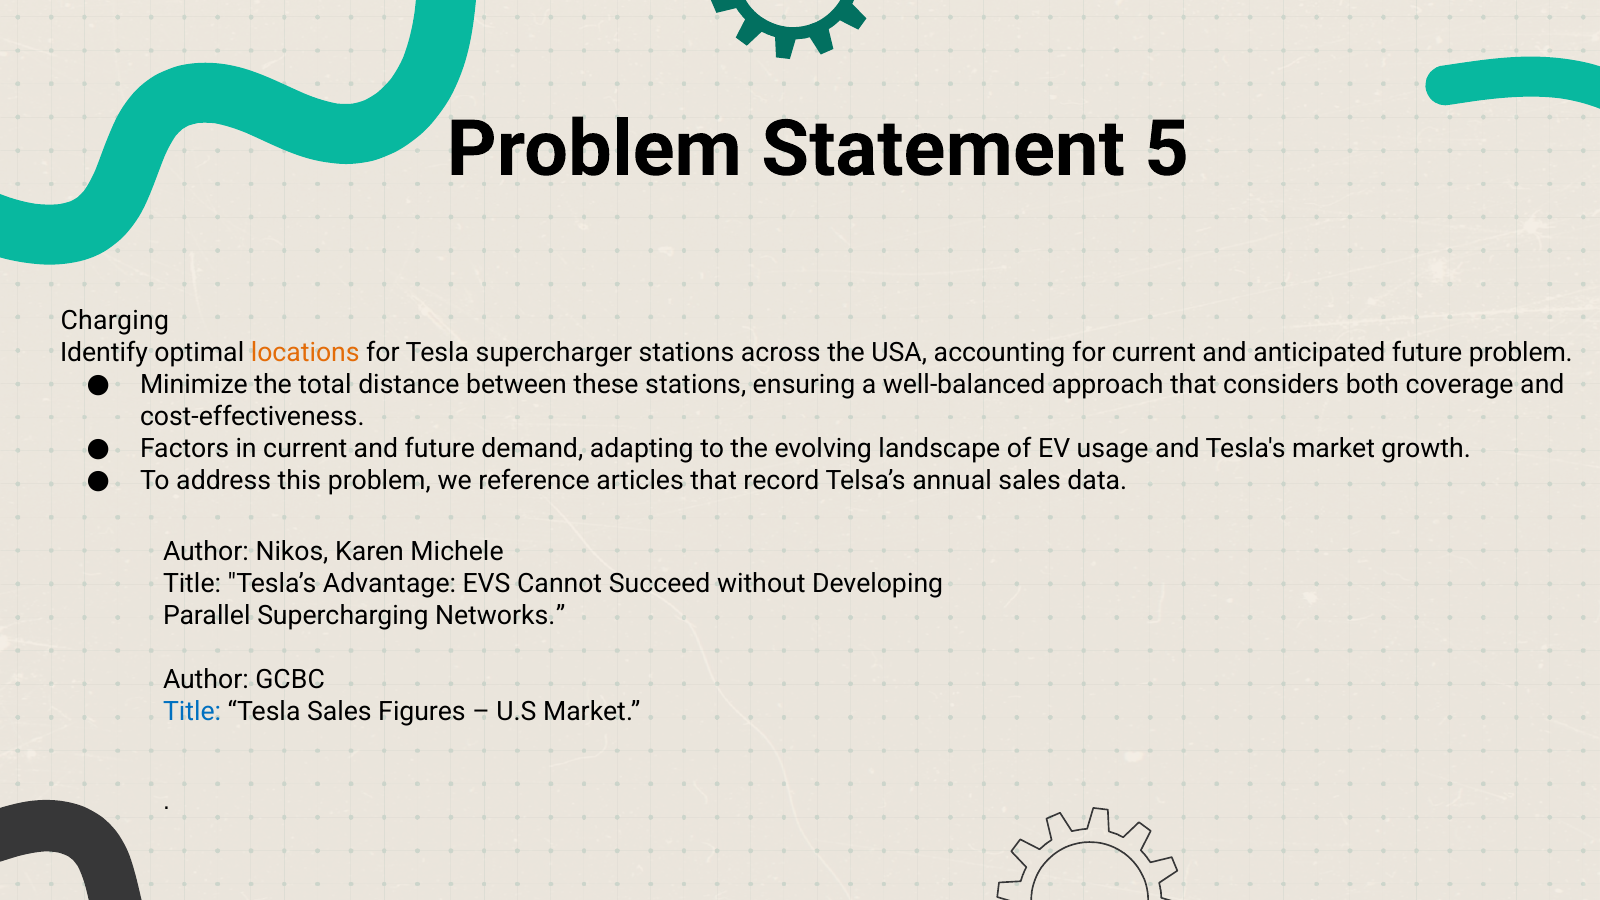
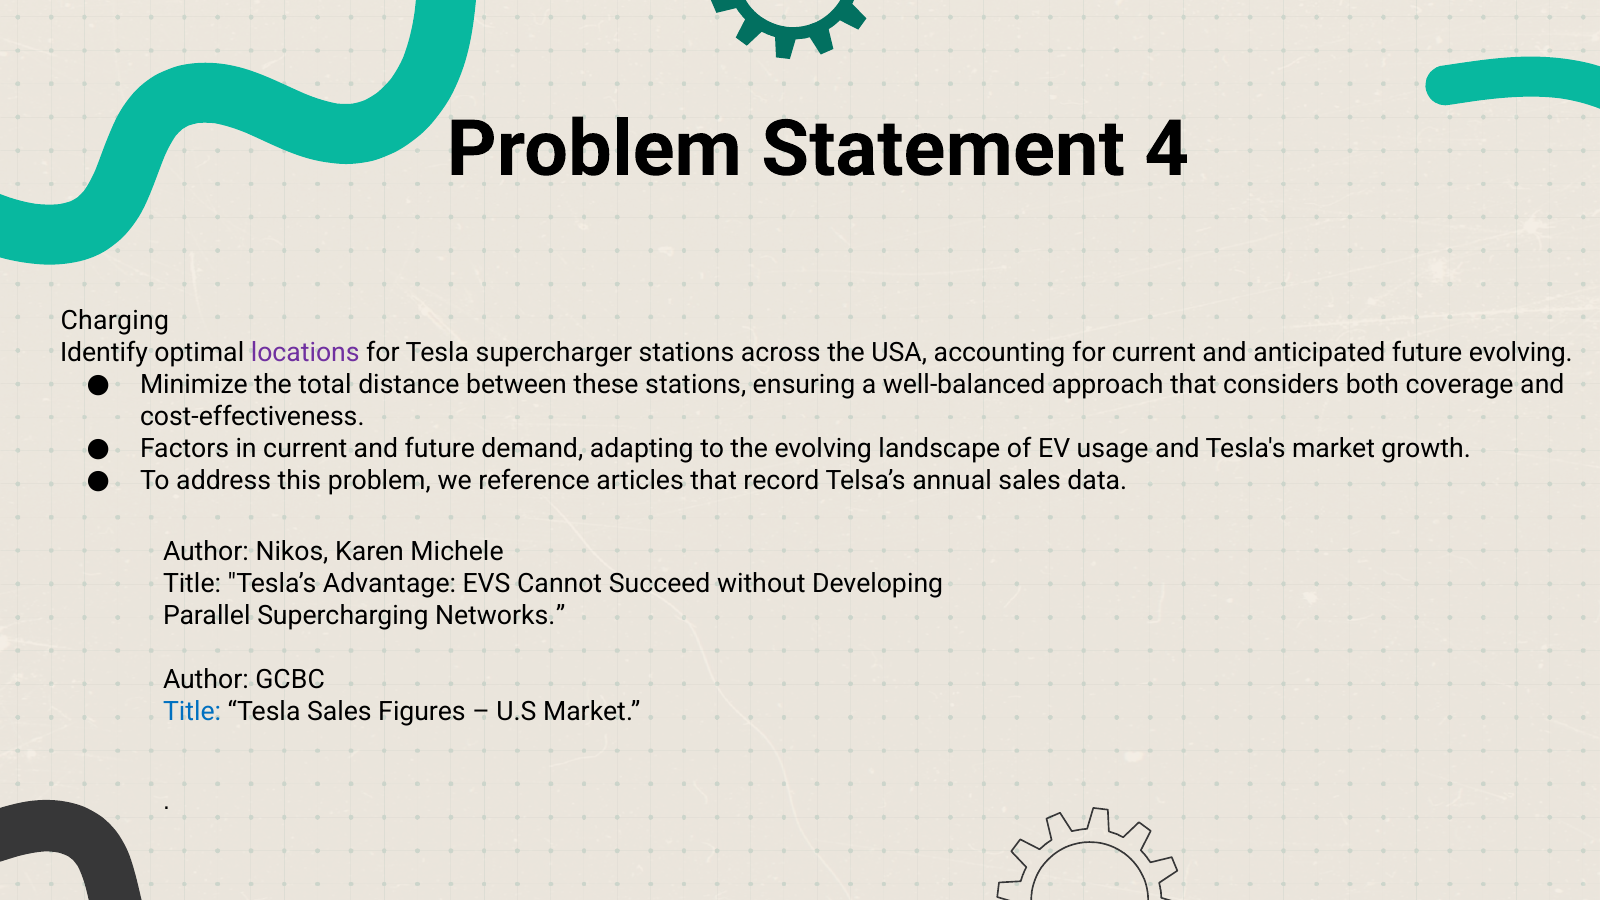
5: 5 -> 4
locations colour: orange -> purple
future problem: problem -> evolving
